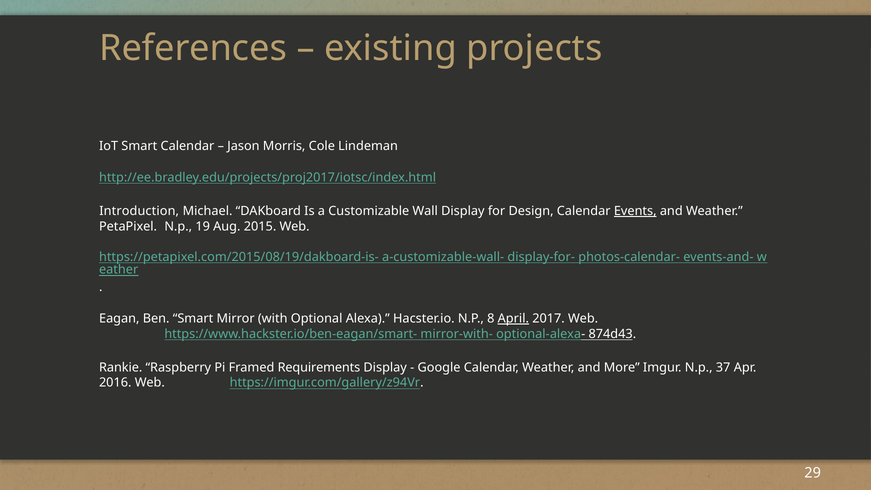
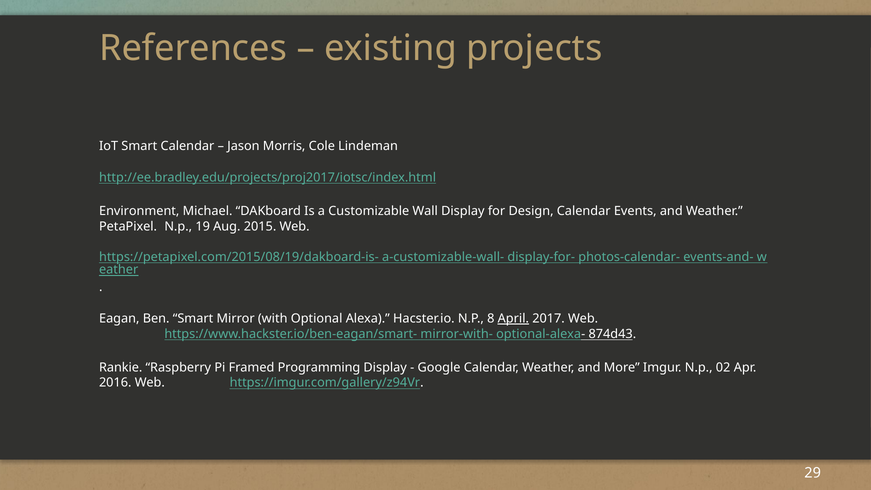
Introduction: Introduction -> Environment
Events underline: present -> none
Requirements: Requirements -> Programming
37: 37 -> 02
